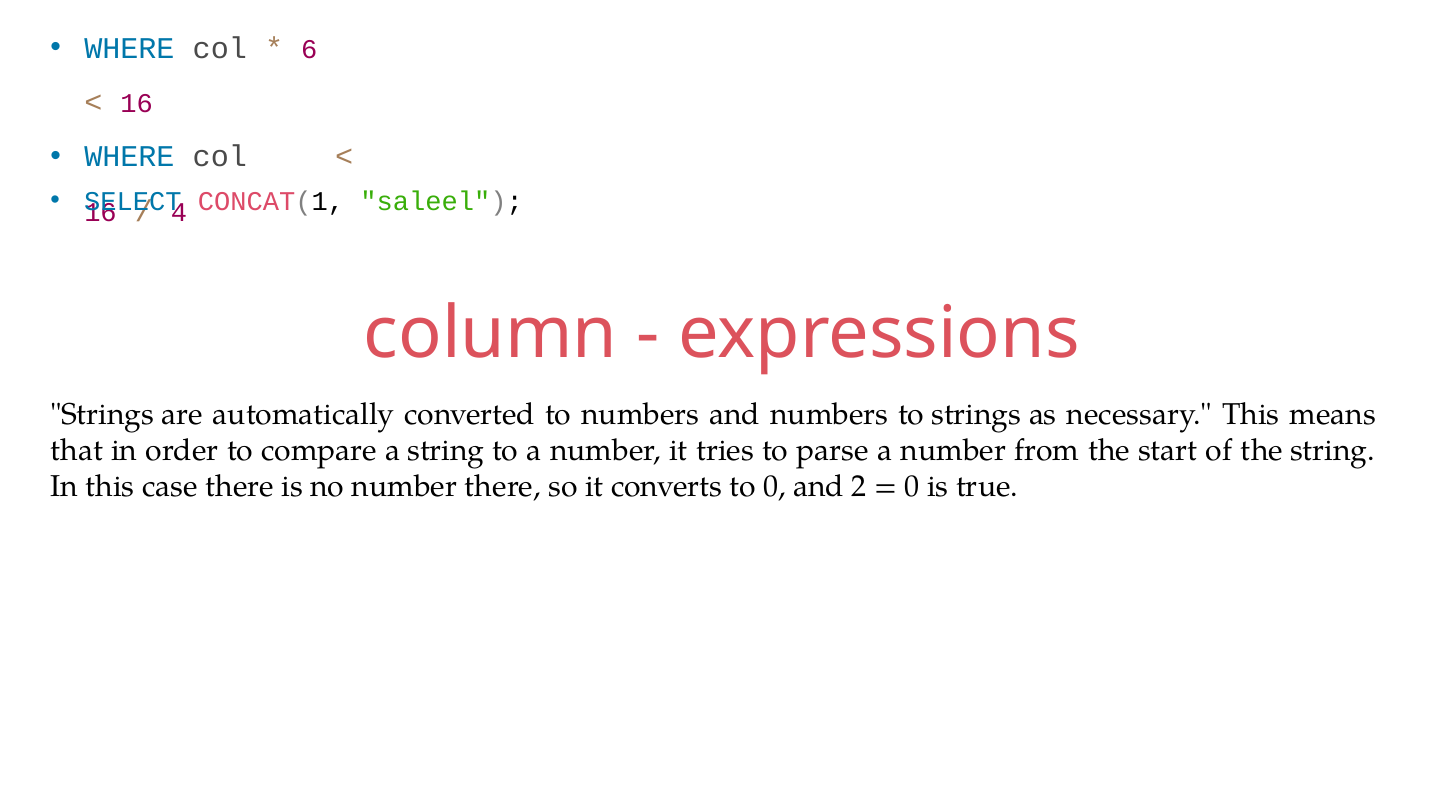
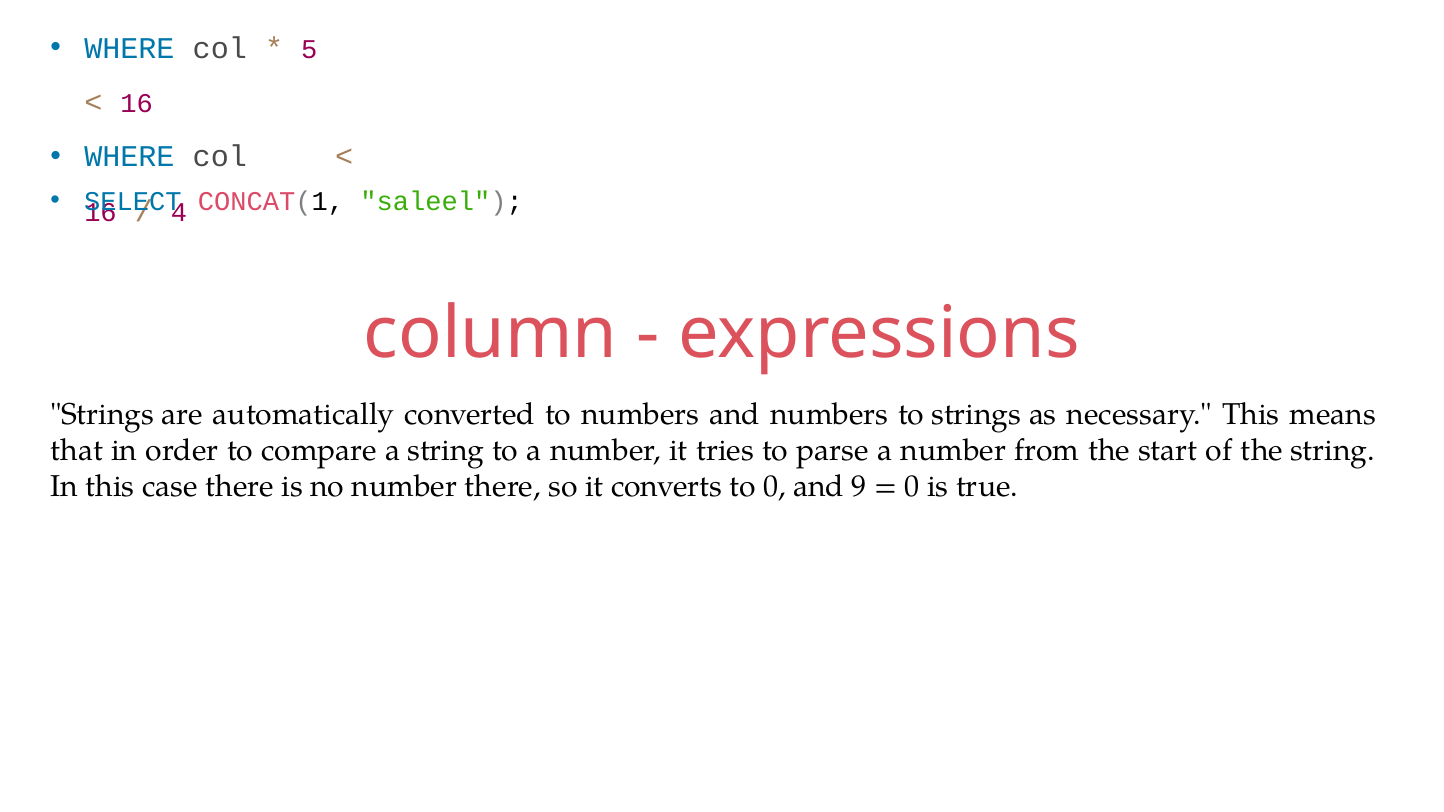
6: 6 -> 5
2: 2 -> 9
